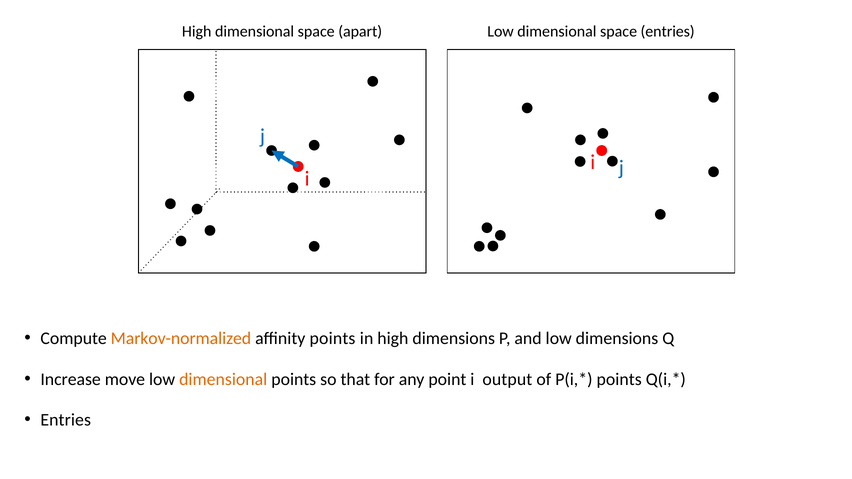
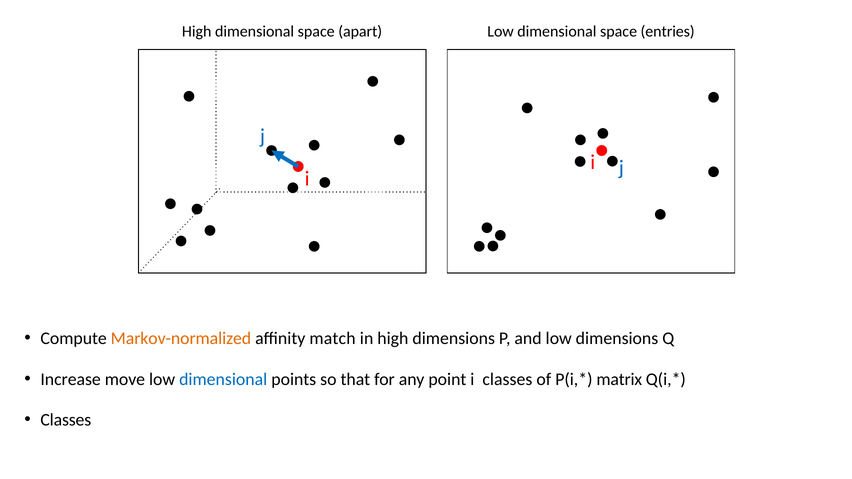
affinity points: points -> match
dimensional at (223, 379) colour: orange -> blue
i output: output -> classes
points at (619, 379): points -> matrix
Entries at (66, 420): Entries -> Classes
